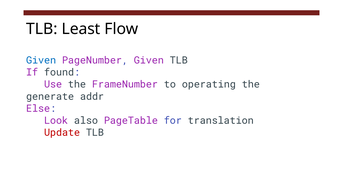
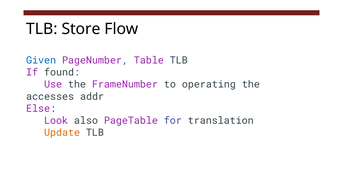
Least: Least -> Store
PageNumber Given: Given -> Table
generate: generate -> accesses
Update colour: red -> orange
